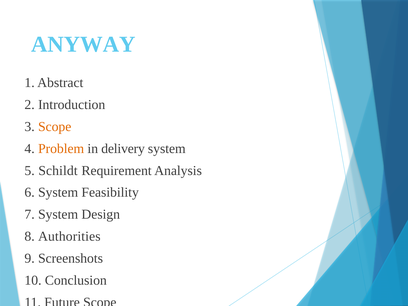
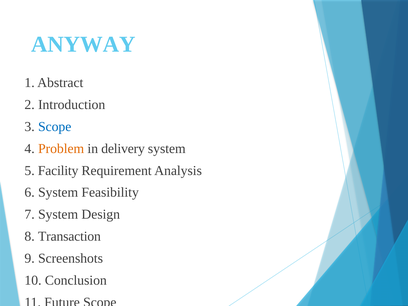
Scope at (55, 127) colour: orange -> blue
Schildt: Schildt -> Facility
Authorities: Authorities -> Transaction
